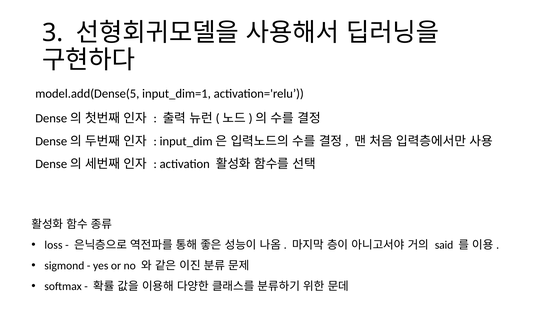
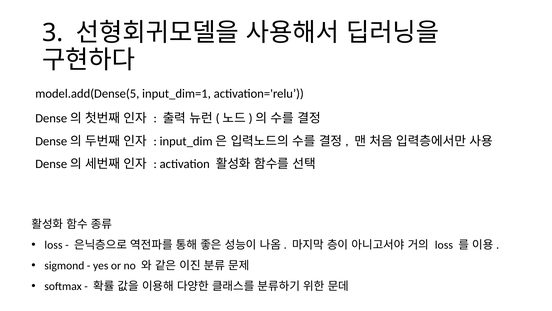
said at (444, 245): said -> loss
